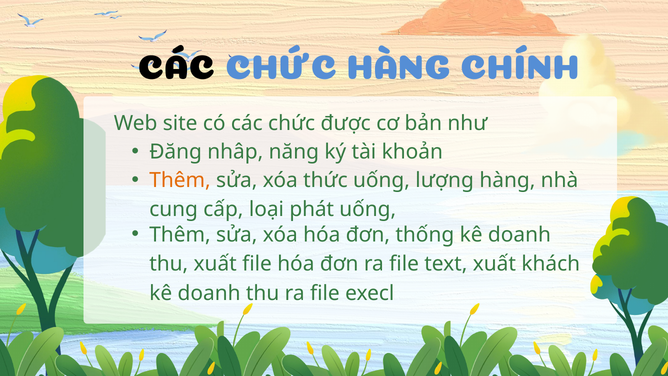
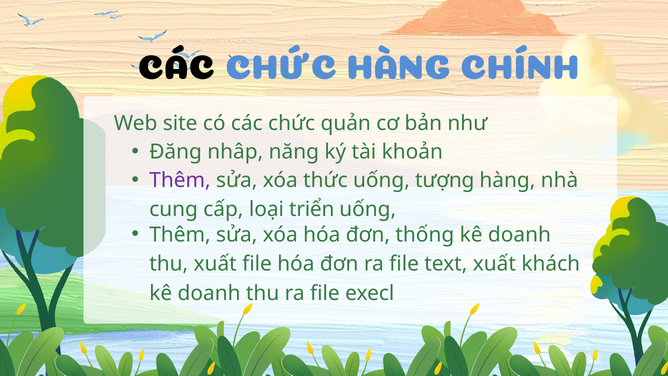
được: được -> quản
Thêm at (180, 180) colour: orange -> purple
lượng: lượng -> tượng
phát: phát -> triển
